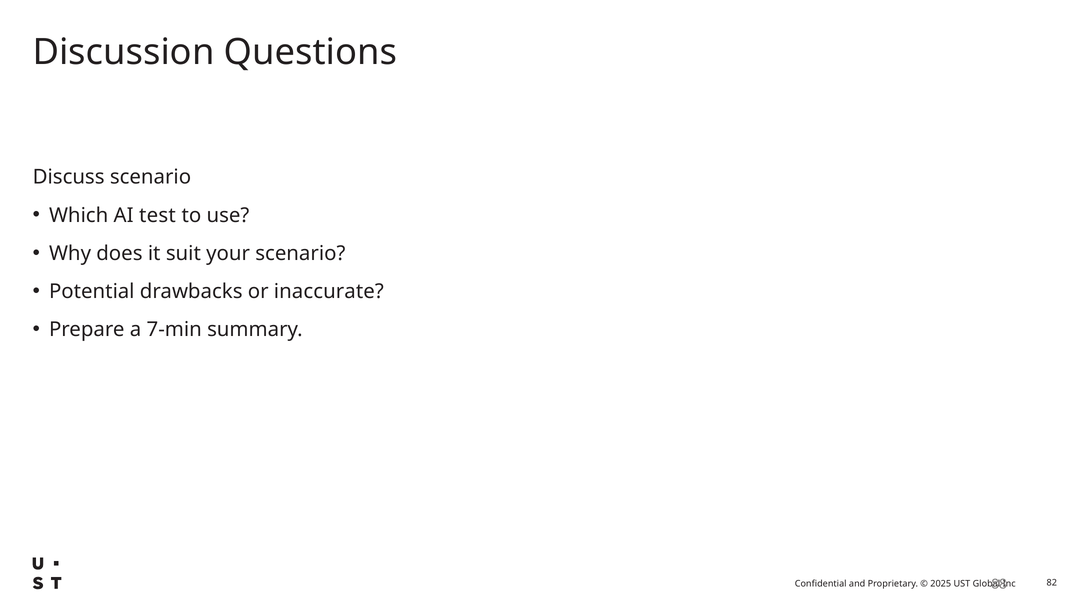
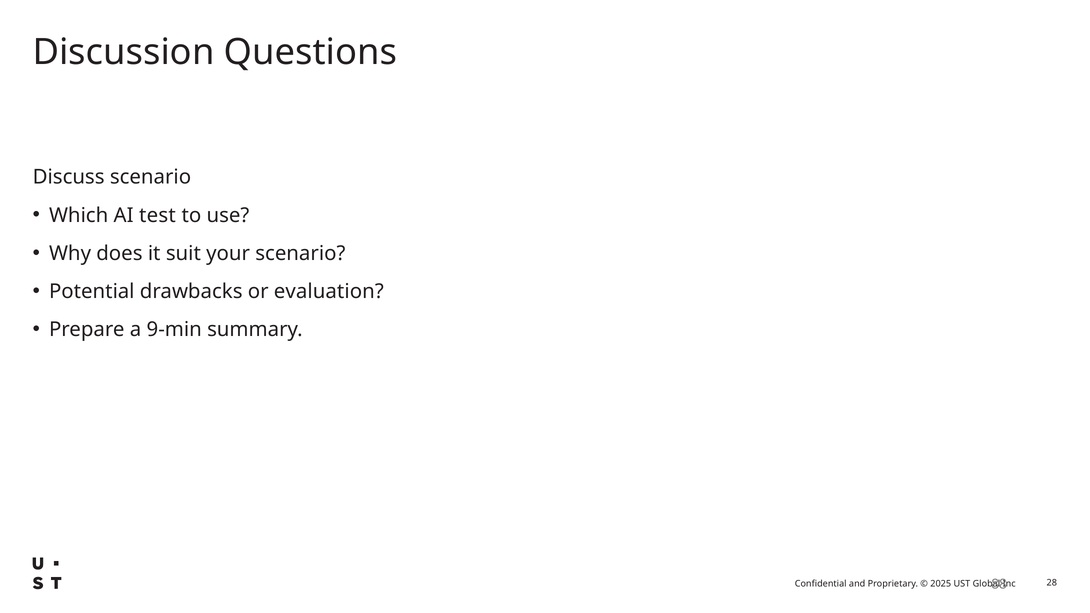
inaccurate: inaccurate -> evaluation
7-min: 7-min -> 9-min
82: 82 -> 28
